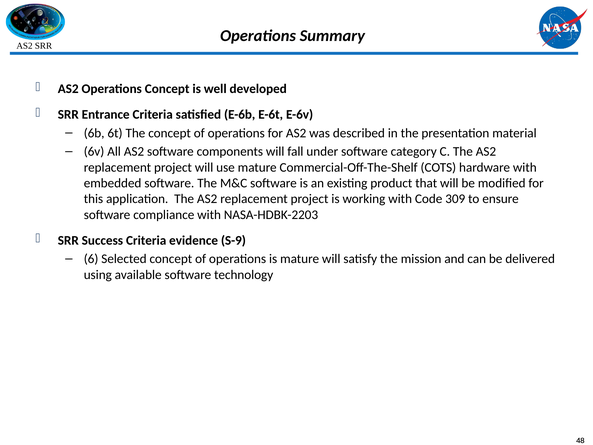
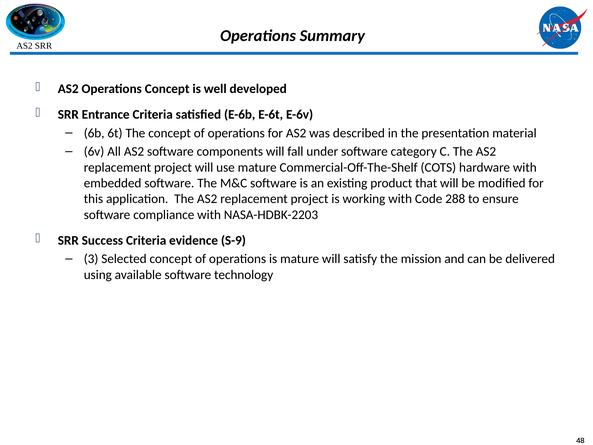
309: 309 -> 288
6: 6 -> 3
